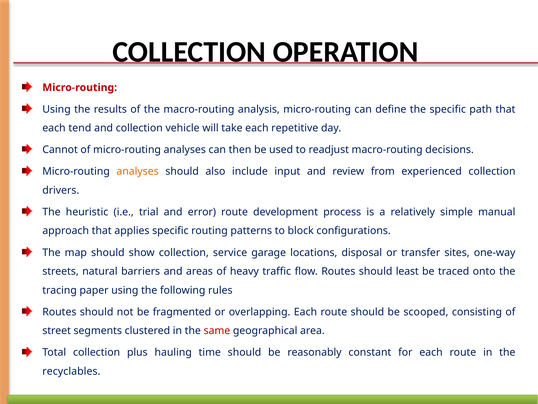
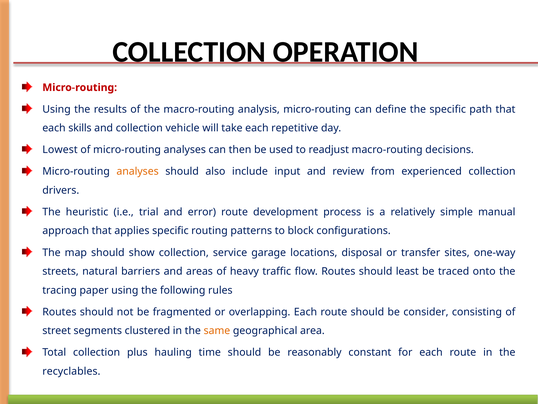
tend: tend -> skills
Cannot: Cannot -> Lowest
scooped: scooped -> consider
same colour: red -> orange
